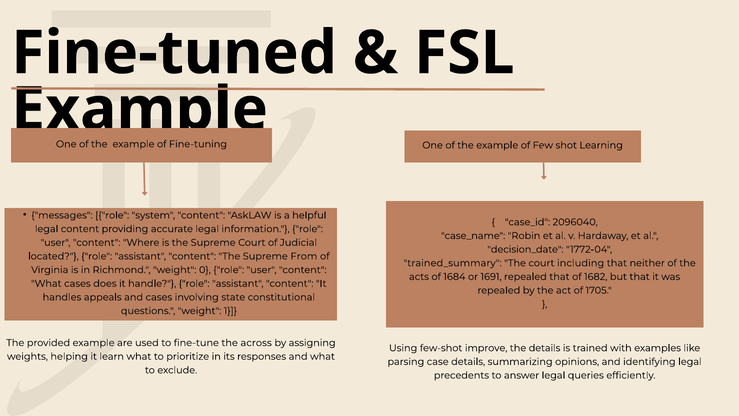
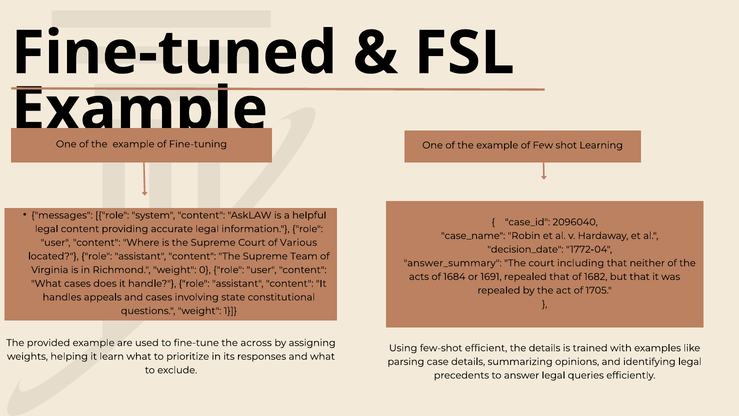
Judicial: Judicial -> Various
From: From -> Team
trained_summary: trained_summary -> answer_summary
improve: improve -> efficient
